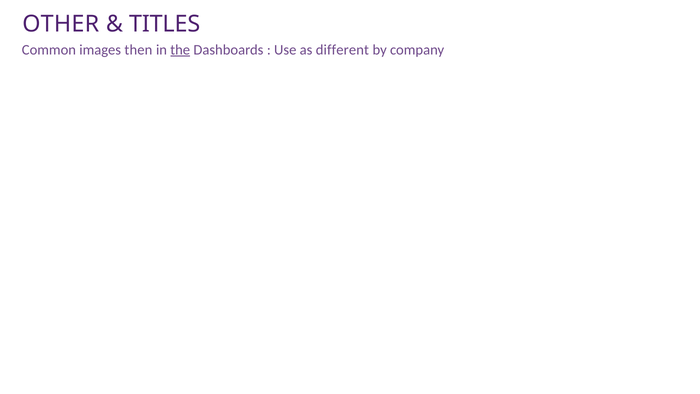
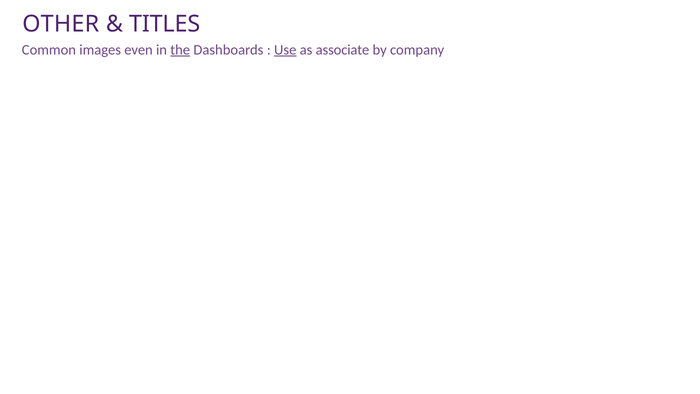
then: then -> even
Use underline: none -> present
different: different -> associate
